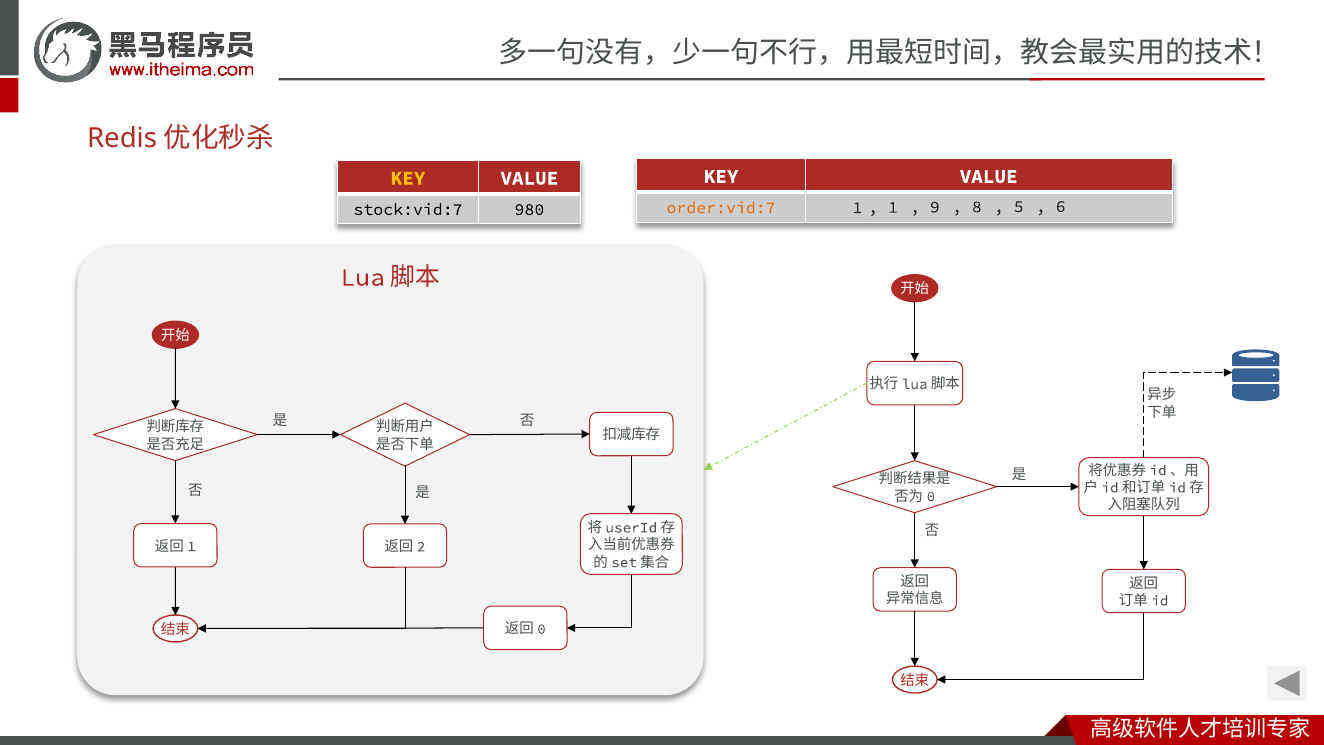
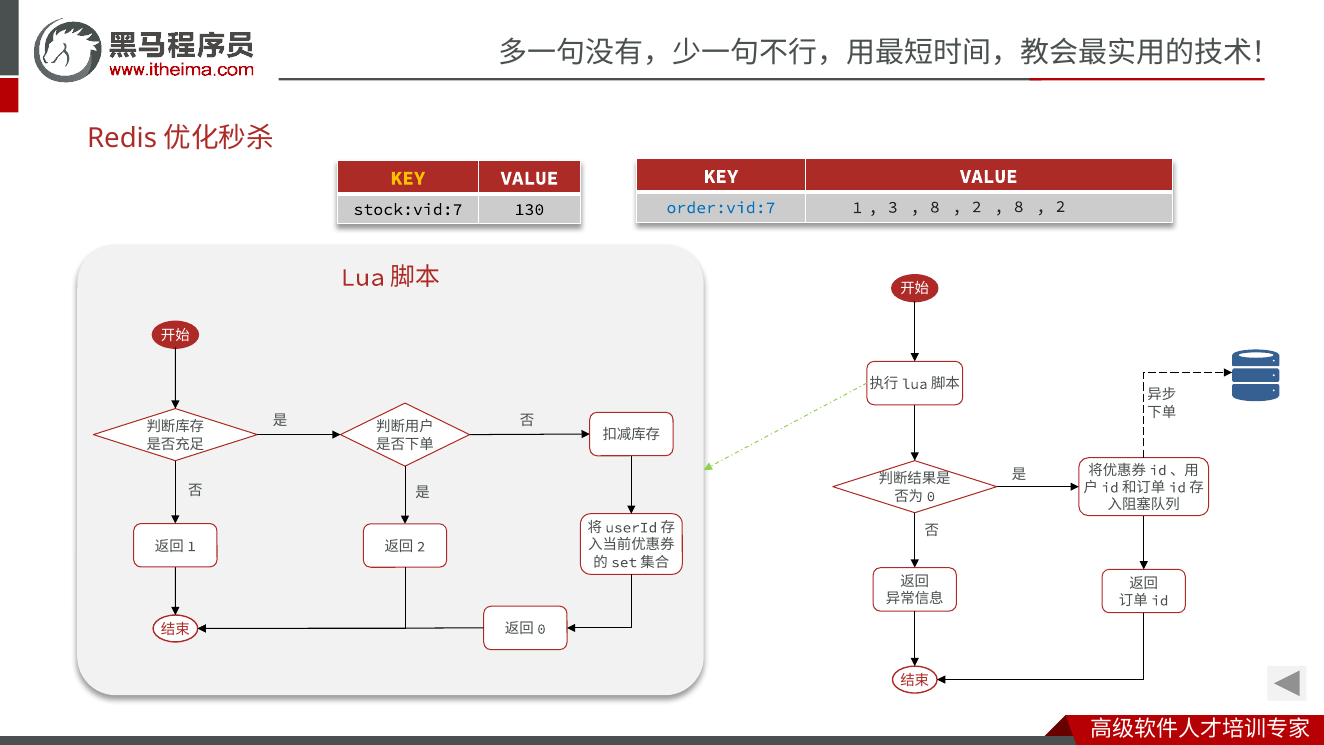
order:vid:7 colour: orange -> blue
1 at (893, 207): 1 -> 3
9 at (935, 207): 9 -> 8
8 at (977, 207): 8 -> 2
5 at (1019, 207): 5 -> 8
6 at (1061, 206): 6 -> 2
980: 980 -> 130
